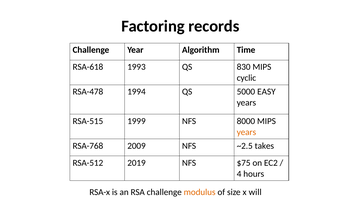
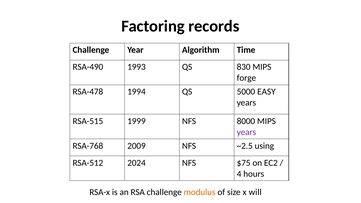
RSA-618: RSA-618 -> RSA-490
cyclic: cyclic -> forge
years at (246, 132) colour: orange -> purple
takes: takes -> using
2019: 2019 -> 2024
